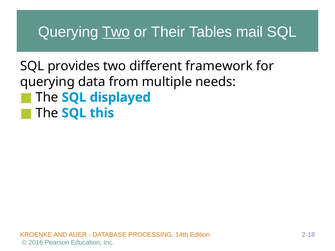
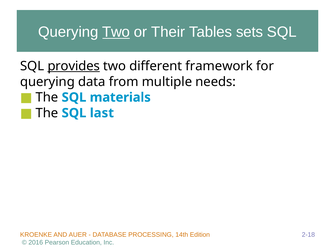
mail: mail -> sets
provides underline: none -> present
displayed: displayed -> materials
this: this -> last
